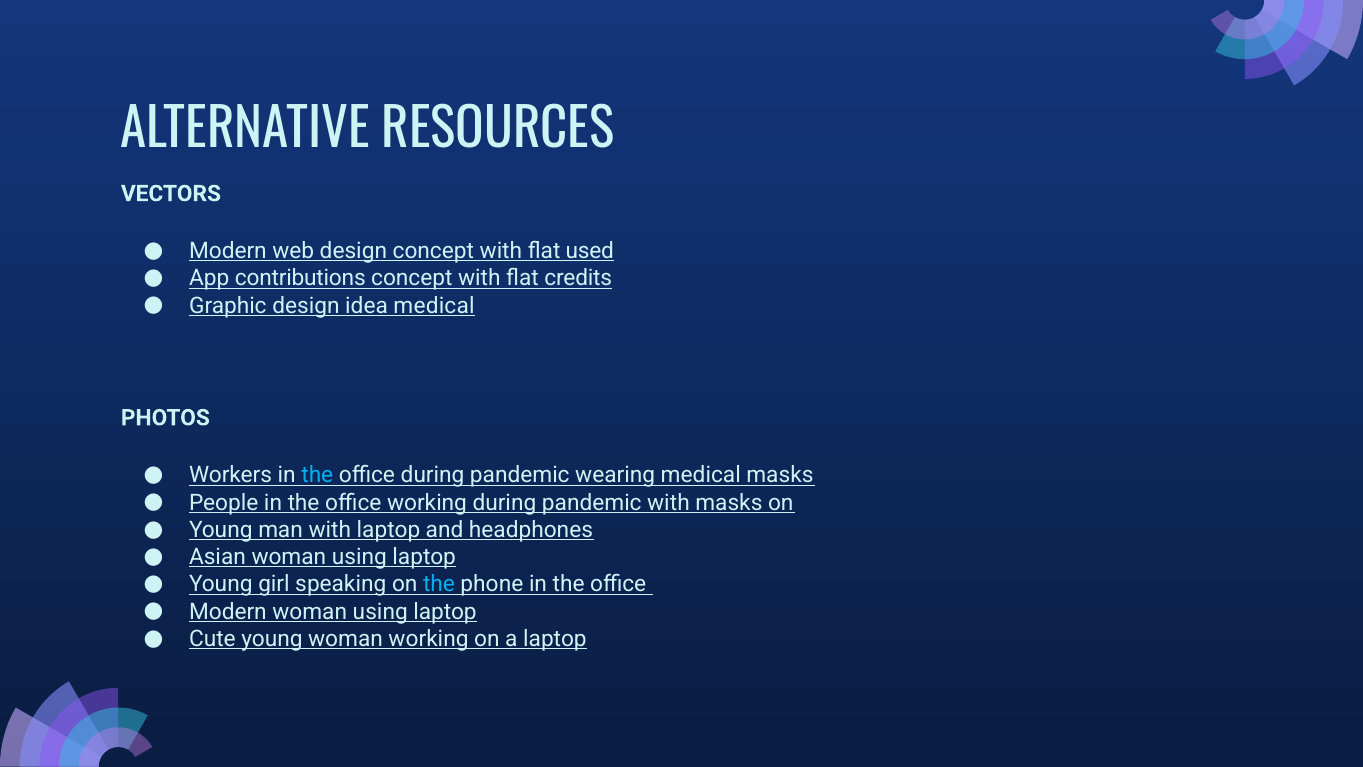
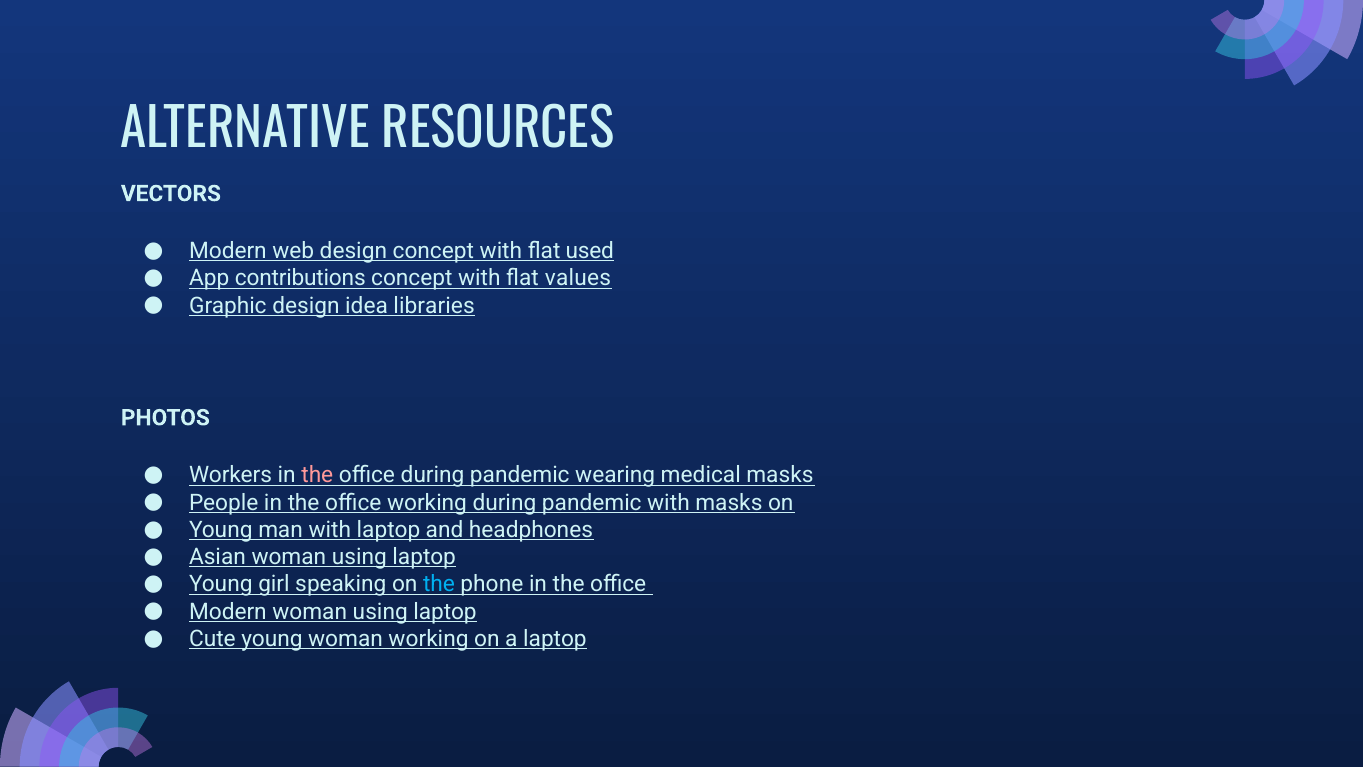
credits: credits -> values
idea medical: medical -> libraries
the at (317, 475) colour: light blue -> pink
